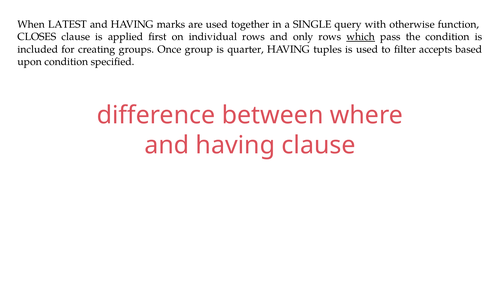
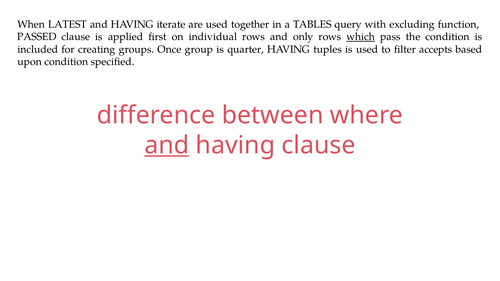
marks: marks -> iterate
SINGLE: SINGLE -> TABLES
otherwise: otherwise -> excluding
CLOSES: CLOSES -> PASSED
and at (167, 145) underline: none -> present
